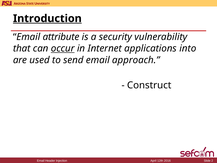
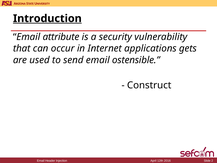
occur underline: present -> none
into: into -> gets
approach: approach -> ostensible
